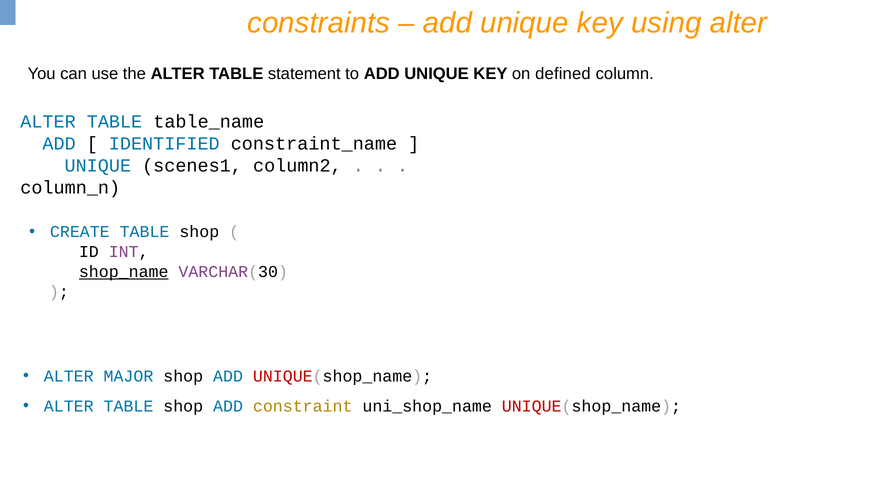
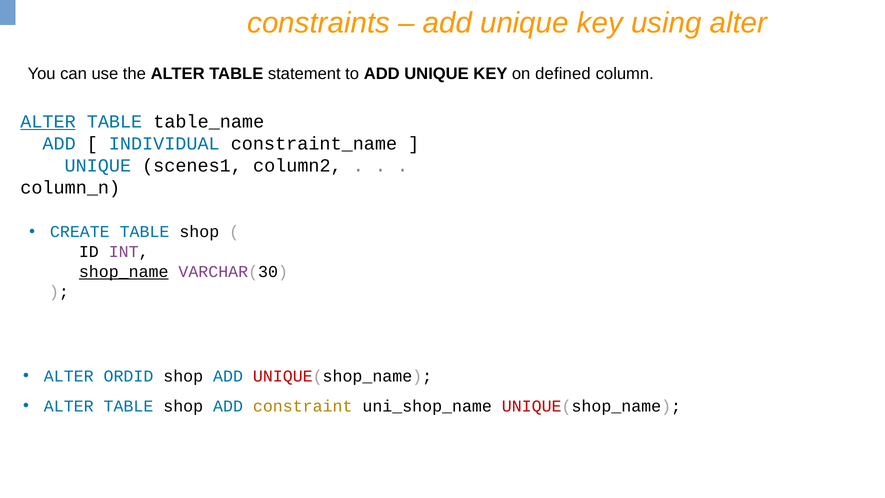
ALTER at (48, 121) underline: none -> present
IDENTIFIED: IDENTIFIED -> INDIVIDUAL
MAJOR: MAJOR -> ORDID
